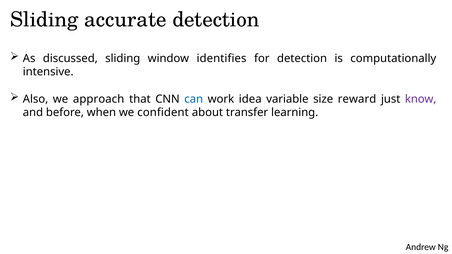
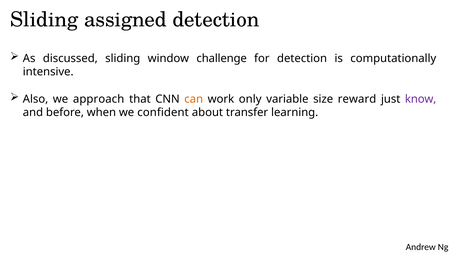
accurate: accurate -> assigned
identifies: identifies -> challenge
can colour: blue -> orange
idea: idea -> only
